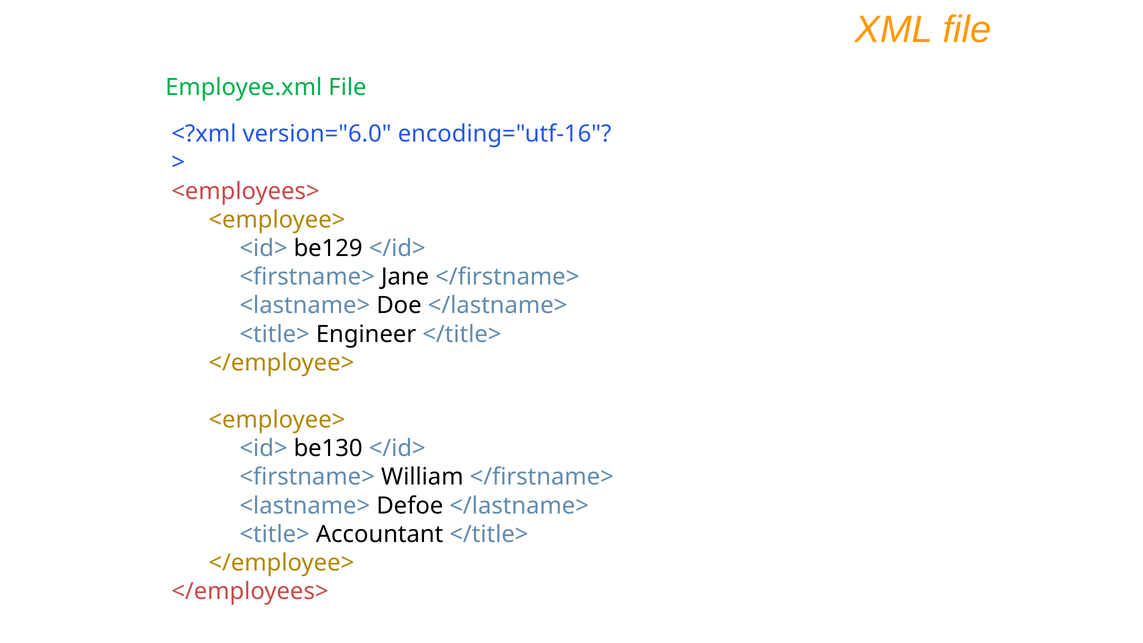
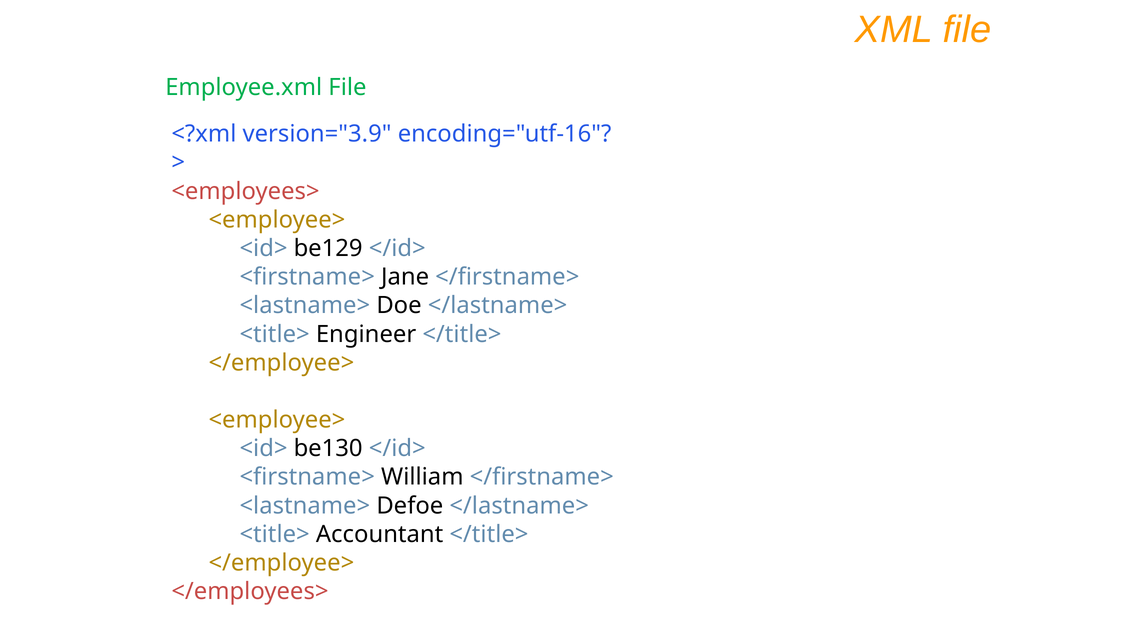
version="6.0: version="6.0 -> version="3.9
